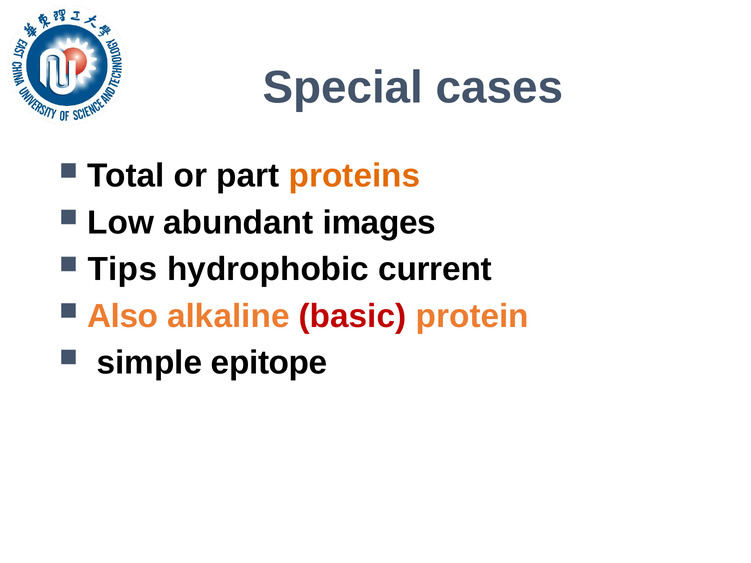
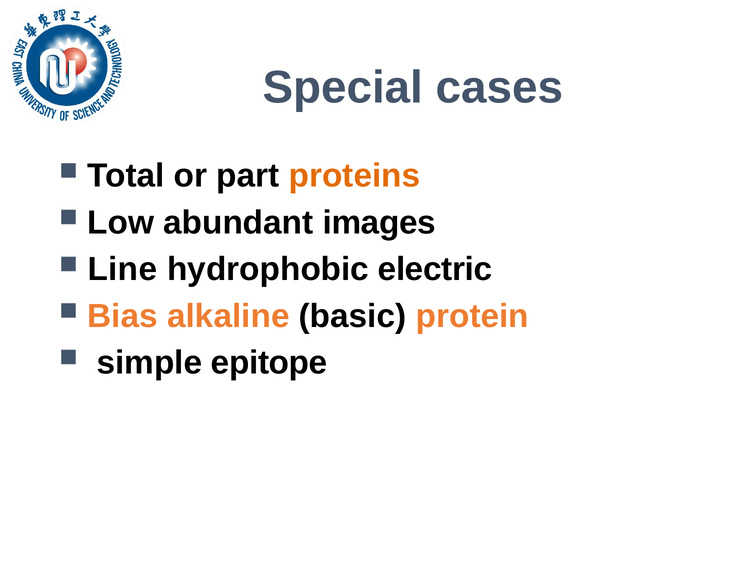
Tips: Tips -> Line
current: current -> electric
Also: Also -> Bias
basic colour: red -> black
